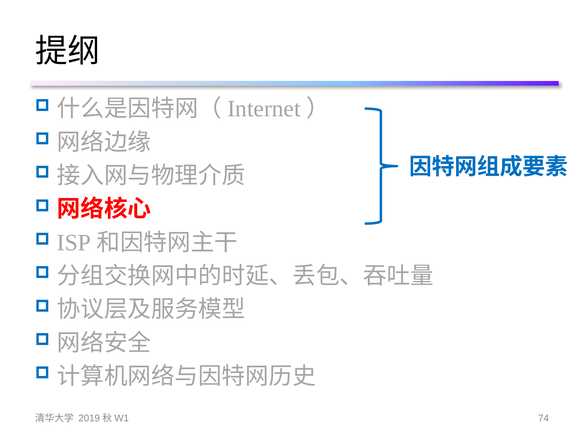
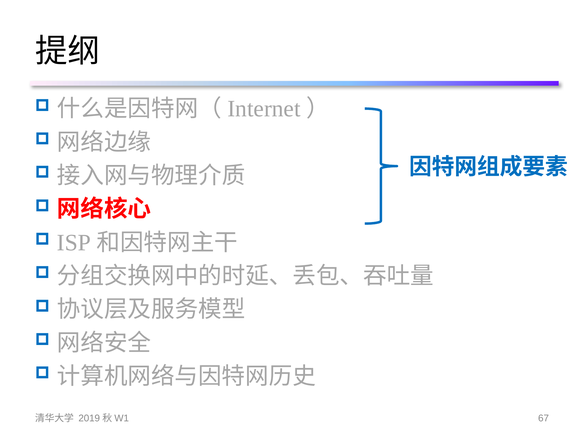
74: 74 -> 67
